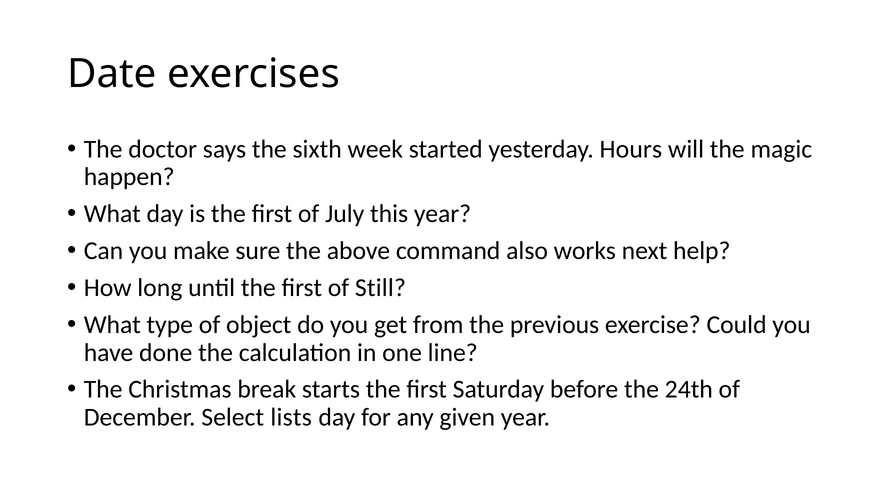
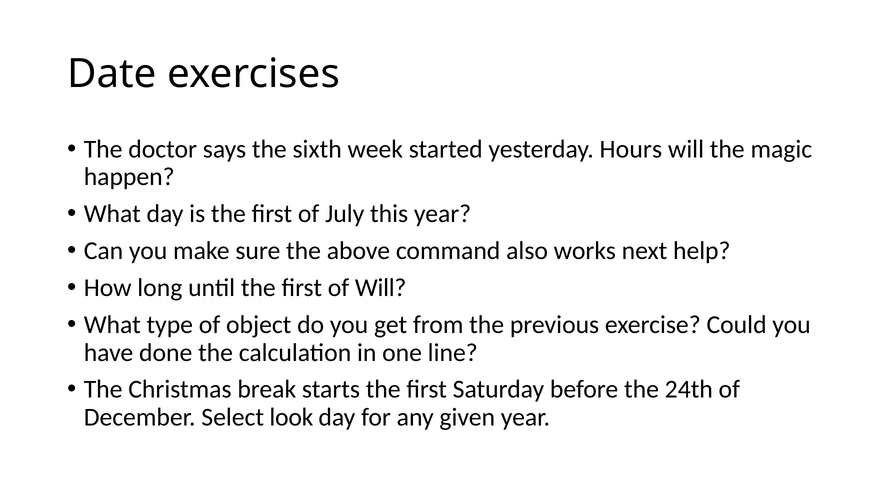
of Still: Still -> Will
lists: lists -> look
